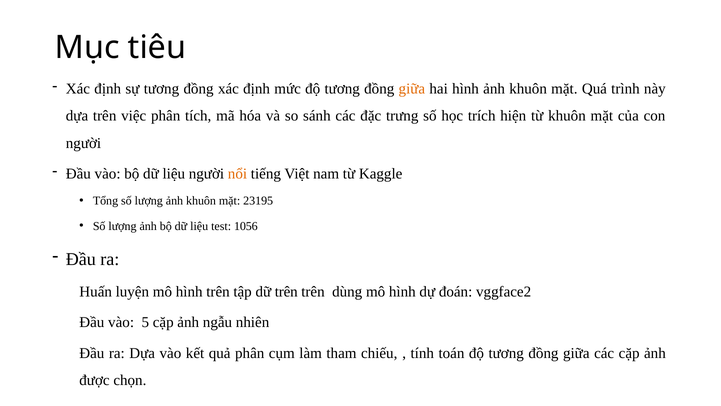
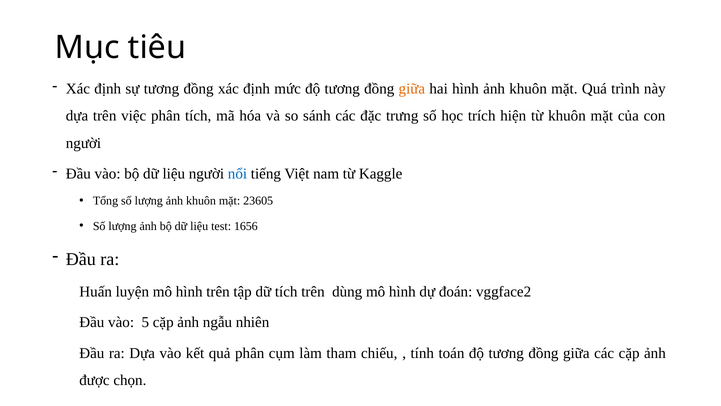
nổi colour: orange -> blue
23195: 23195 -> 23605
1056: 1056 -> 1656
dữ trên: trên -> tích
